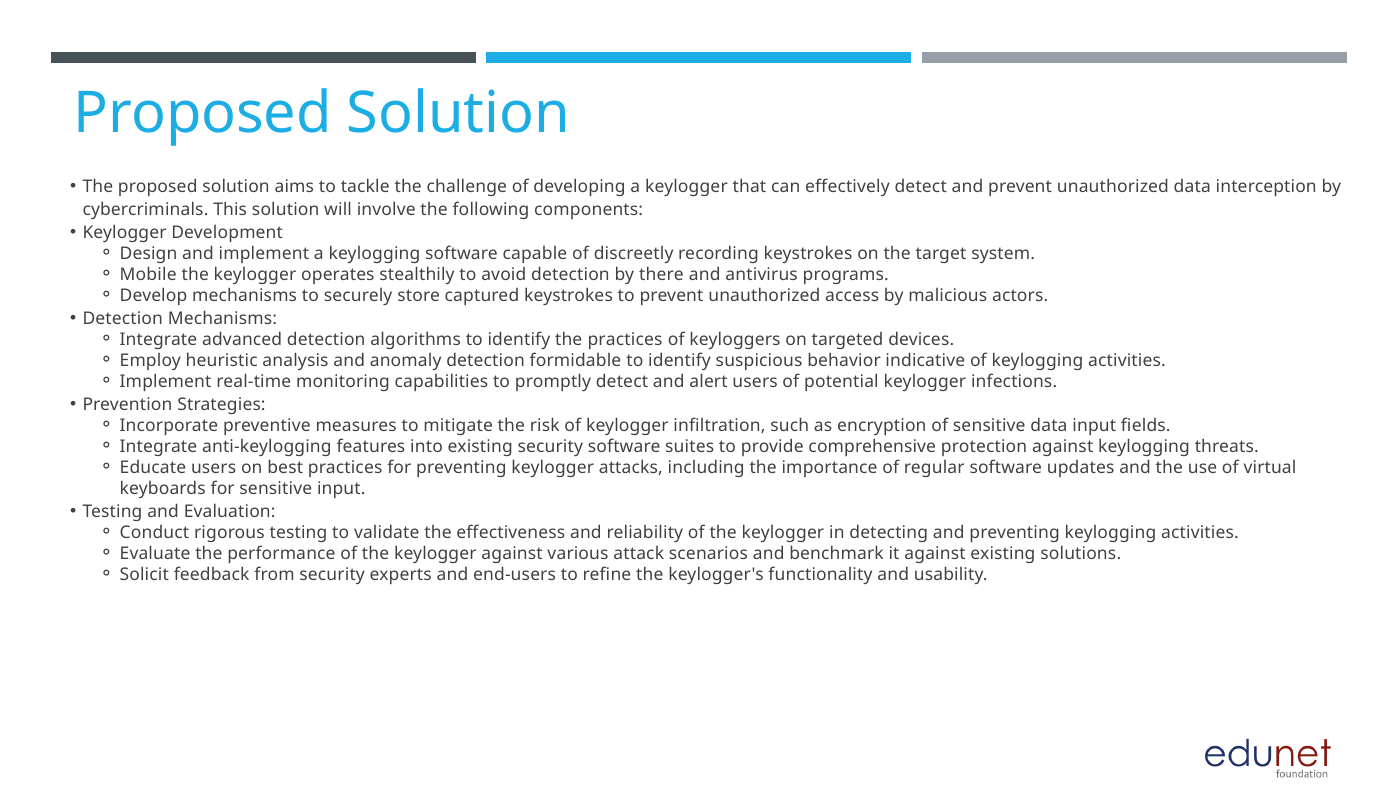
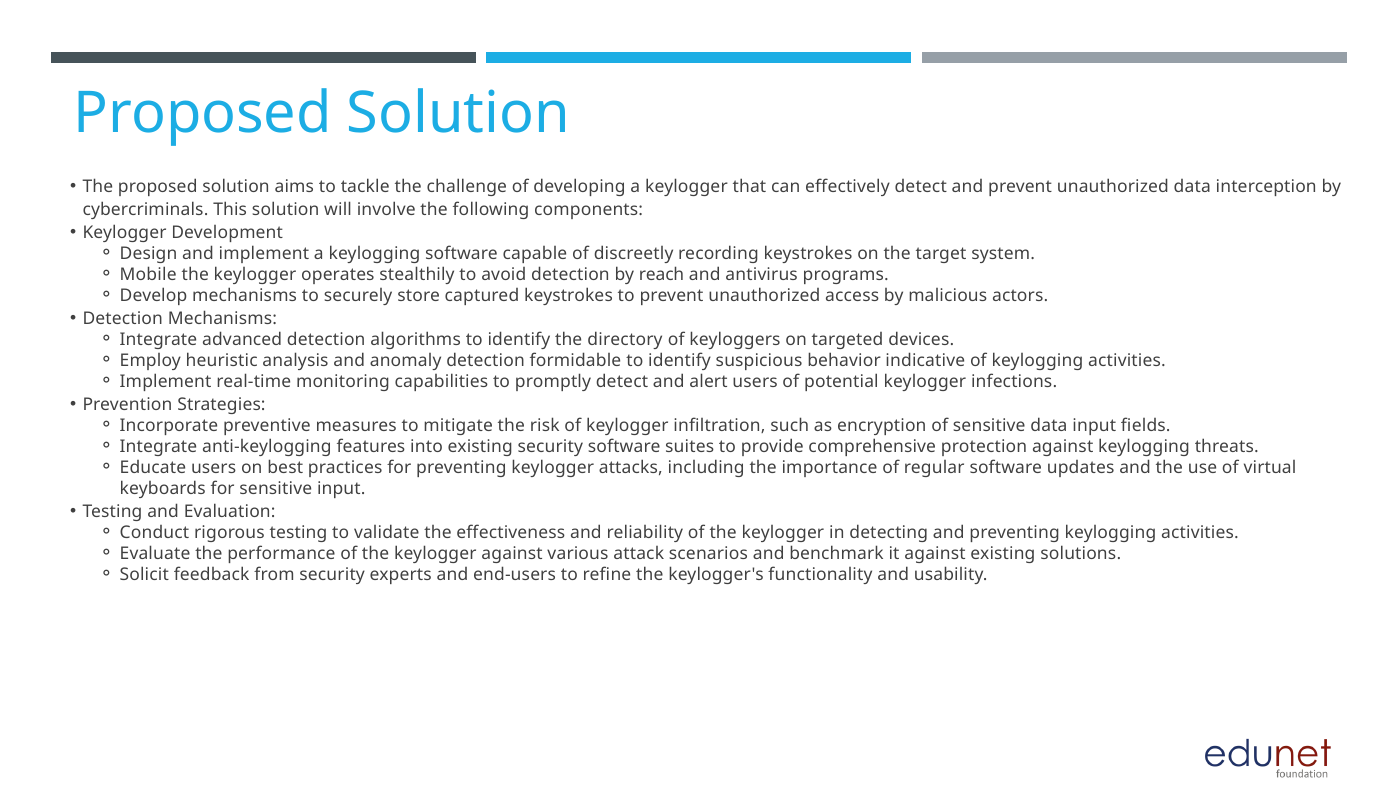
there: there -> reach
the practices: practices -> directory
